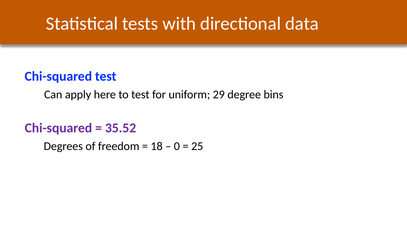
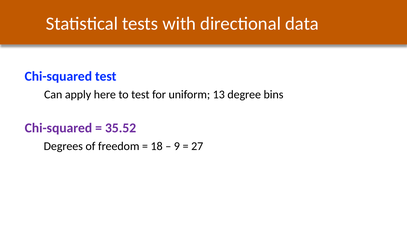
29: 29 -> 13
0: 0 -> 9
25: 25 -> 27
